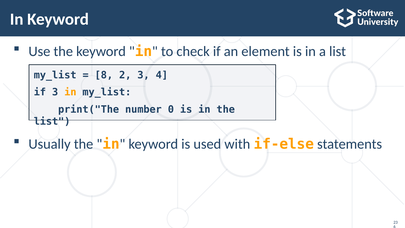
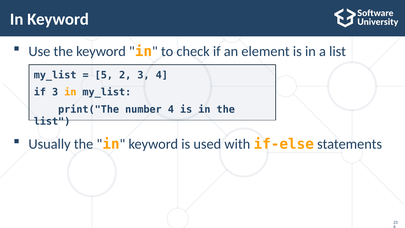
8: 8 -> 5
number 0: 0 -> 4
